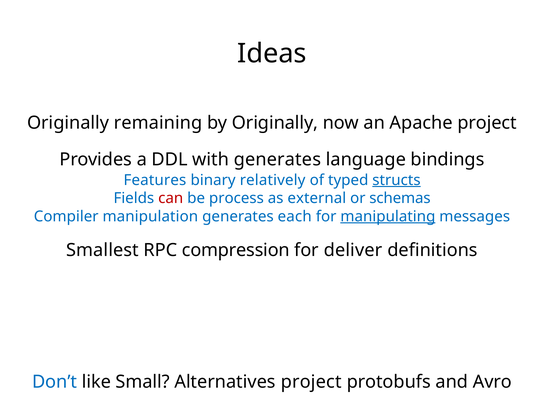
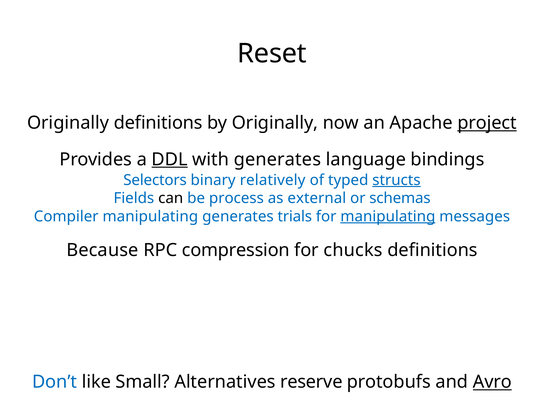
Ideas: Ideas -> Reset
Originally remaining: remaining -> definitions
project at (487, 123) underline: none -> present
DDL underline: none -> present
Features: Features -> Selectors
can colour: red -> black
Compiler manipulation: manipulation -> manipulating
each: each -> trials
Smallest: Smallest -> Because
deliver: deliver -> chucks
Alternatives project: project -> reserve
Avro underline: none -> present
